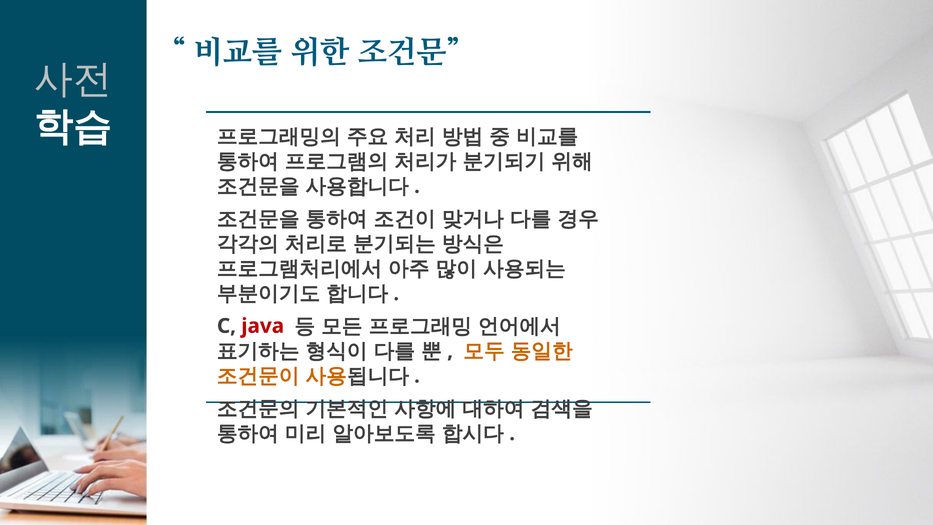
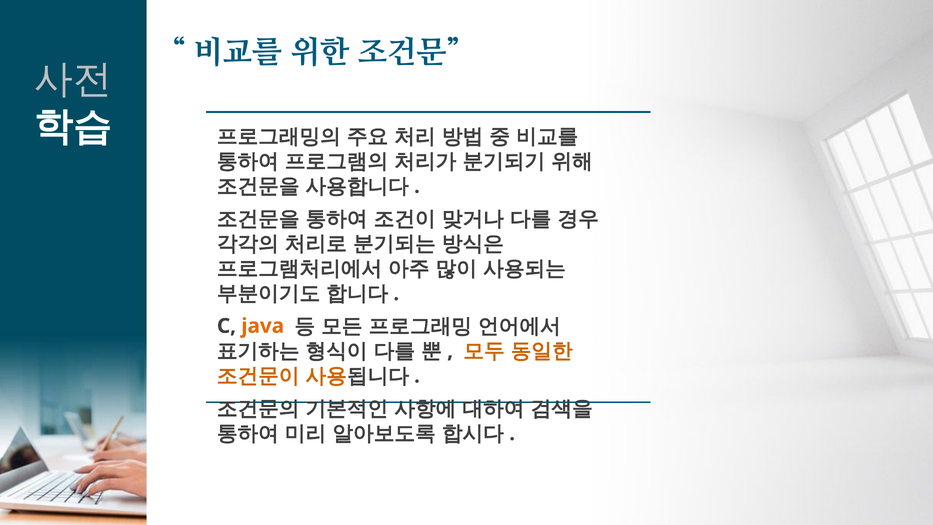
java colour: red -> orange
